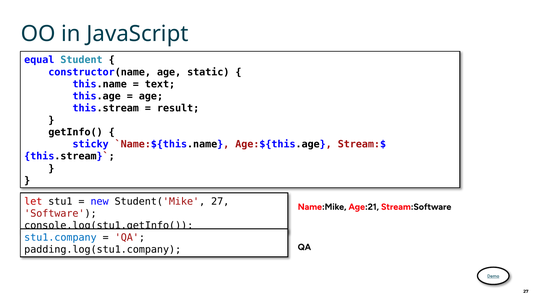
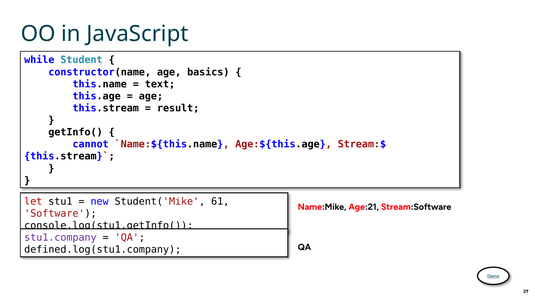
equal: equal -> while
static: static -> basics
sticky: sticky -> cannot
Student('Mike 27: 27 -> 61
stu1.company colour: blue -> purple
padding.log(stu1.company: padding.log(stu1.company -> defined.log(stu1.company
